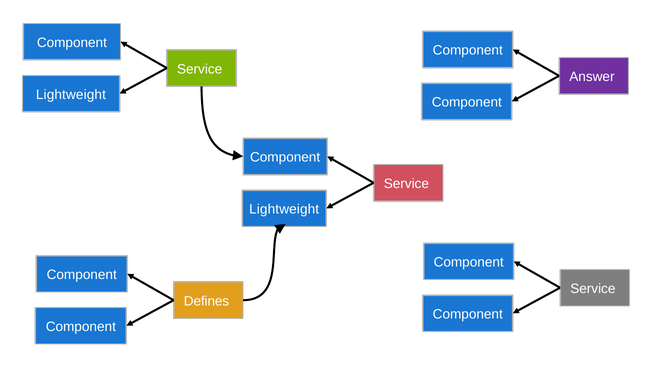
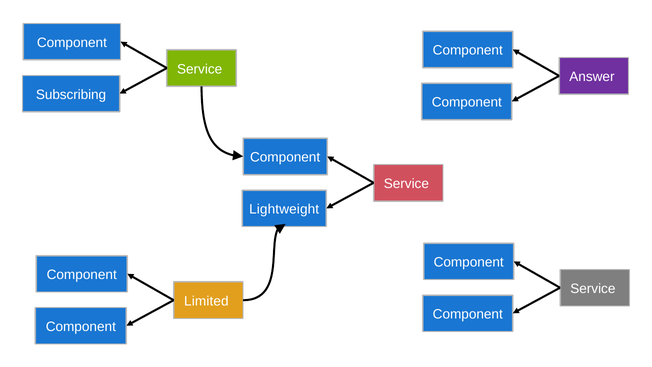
Lightweight at (71, 95): Lightweight -> Subscribing
Defines: Defines -> Limited
